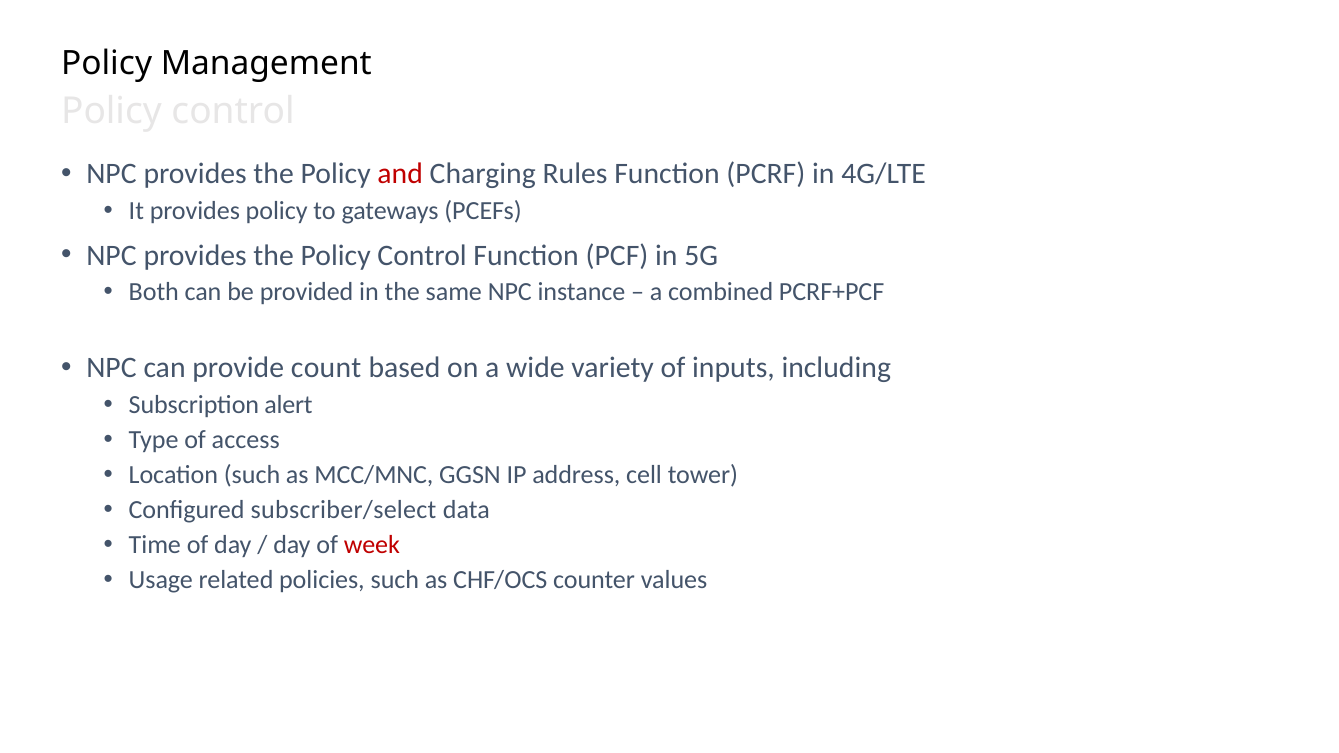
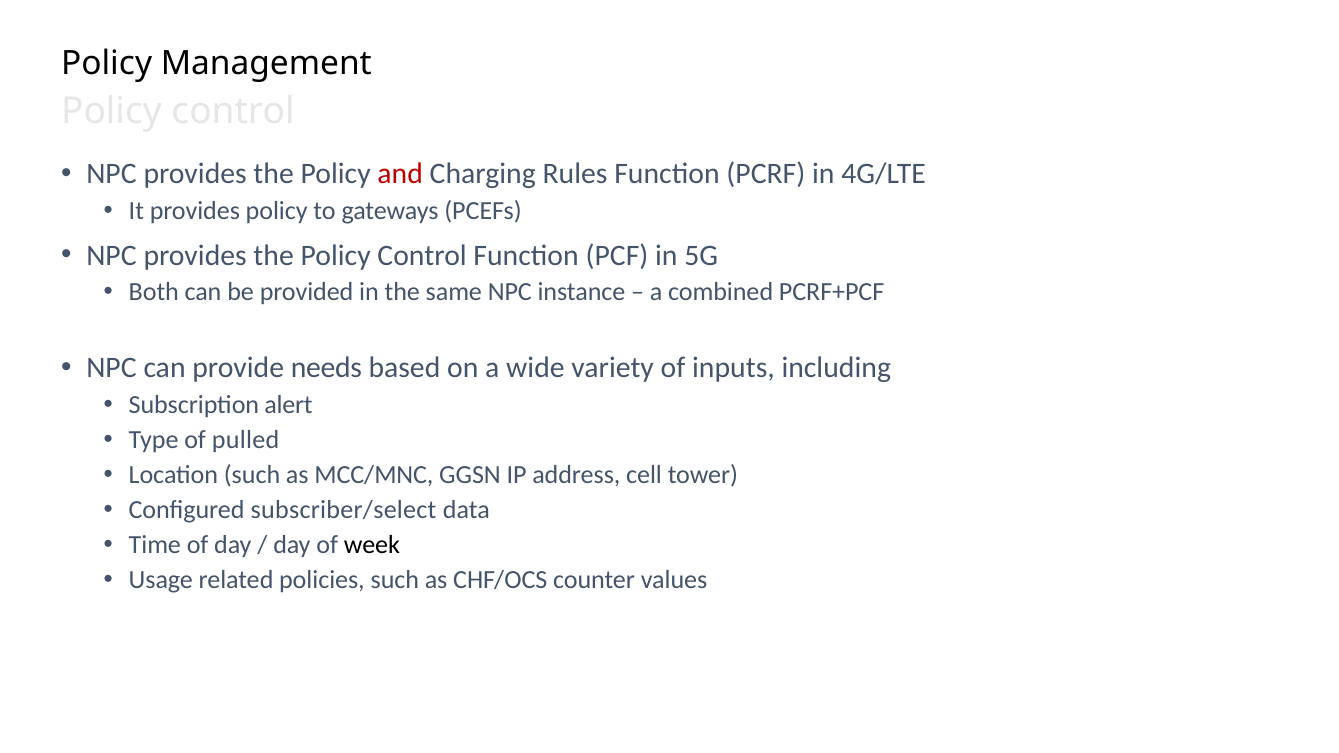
count: count -> needs
access: access -> pulled
week colour: red -> black
